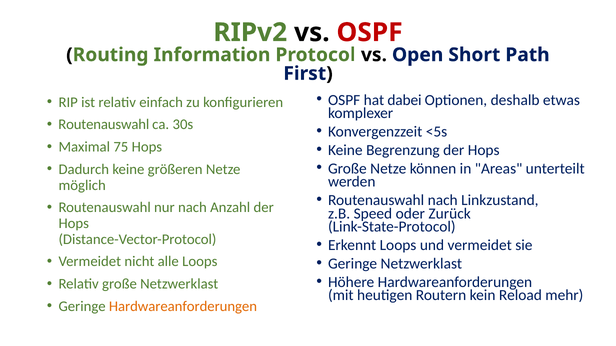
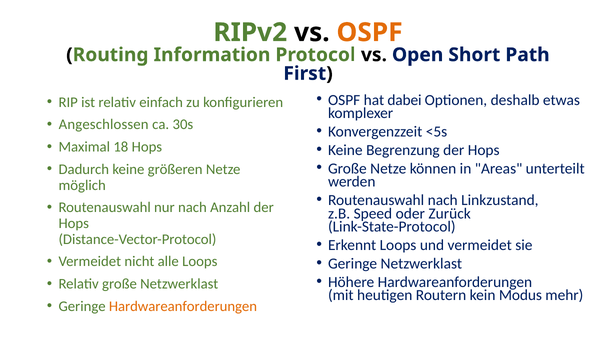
OSPF at (370, 32) colour: red -> orange
Routenauswahl at (104, 125): Routenauswahl -> Angeschlossen
75: 75 -> 18
Reload: Reload -> Modus
